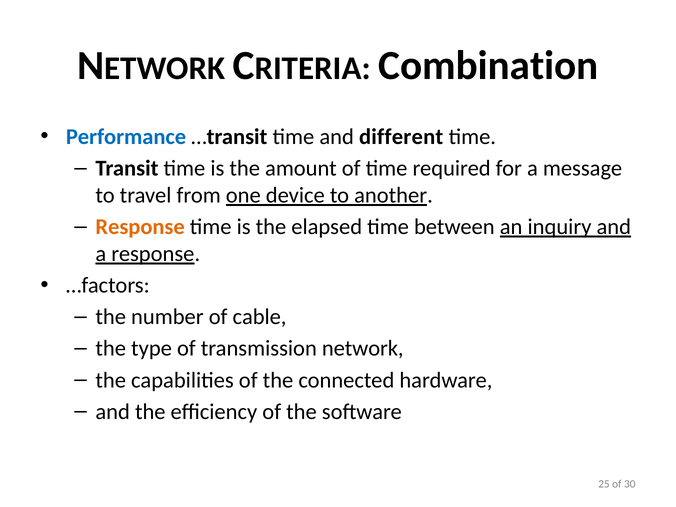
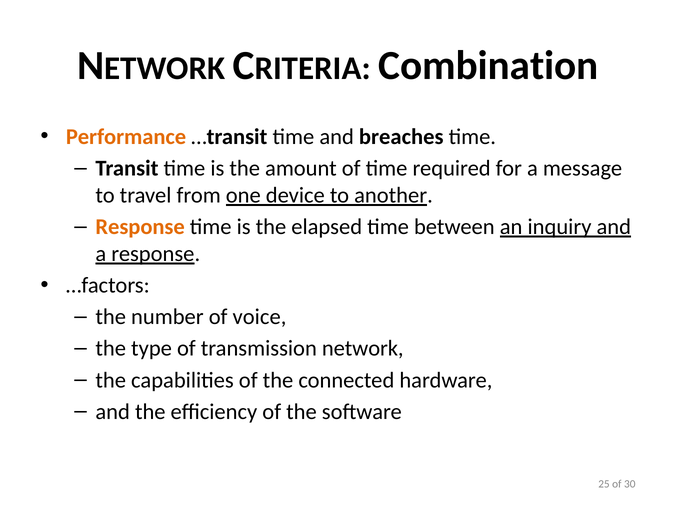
Performance colour: blue -> orange
different: different -> breaches
cable: cable -> voice
